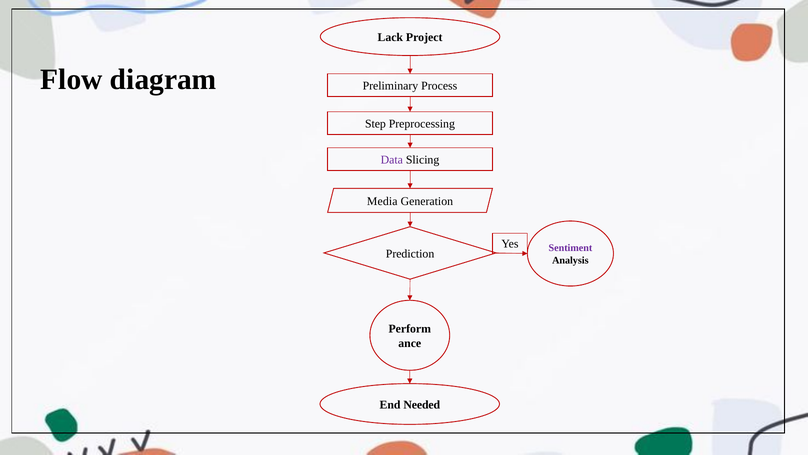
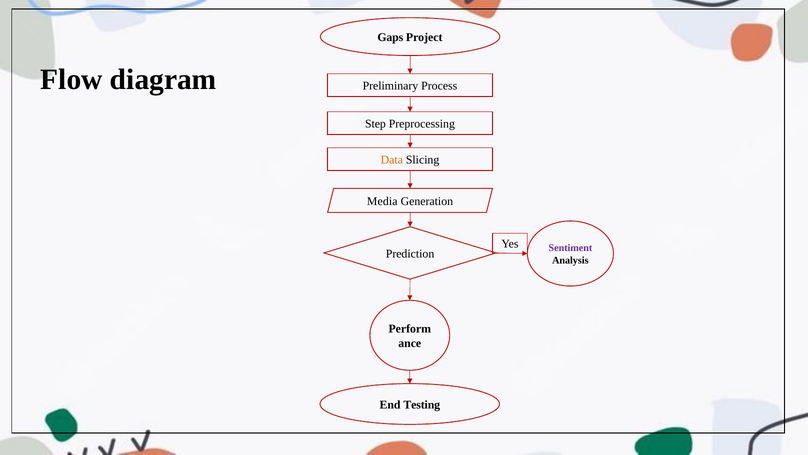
Lack: Lack -> Gaps
Data colour: purple -> orange
Needed: Needed -> Testing
